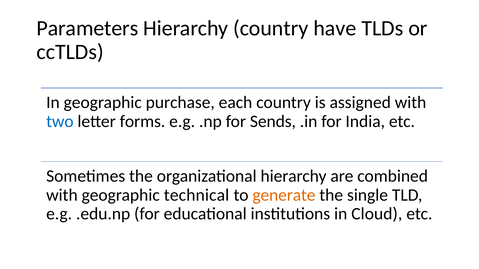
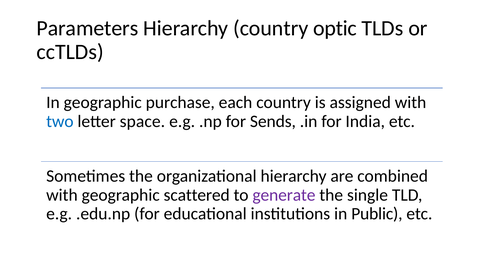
have: have -> optic
forms: forms -> space
technical: technical -> scattered
generate colour: orange -> purple
Cloud: Cloud -> Public
